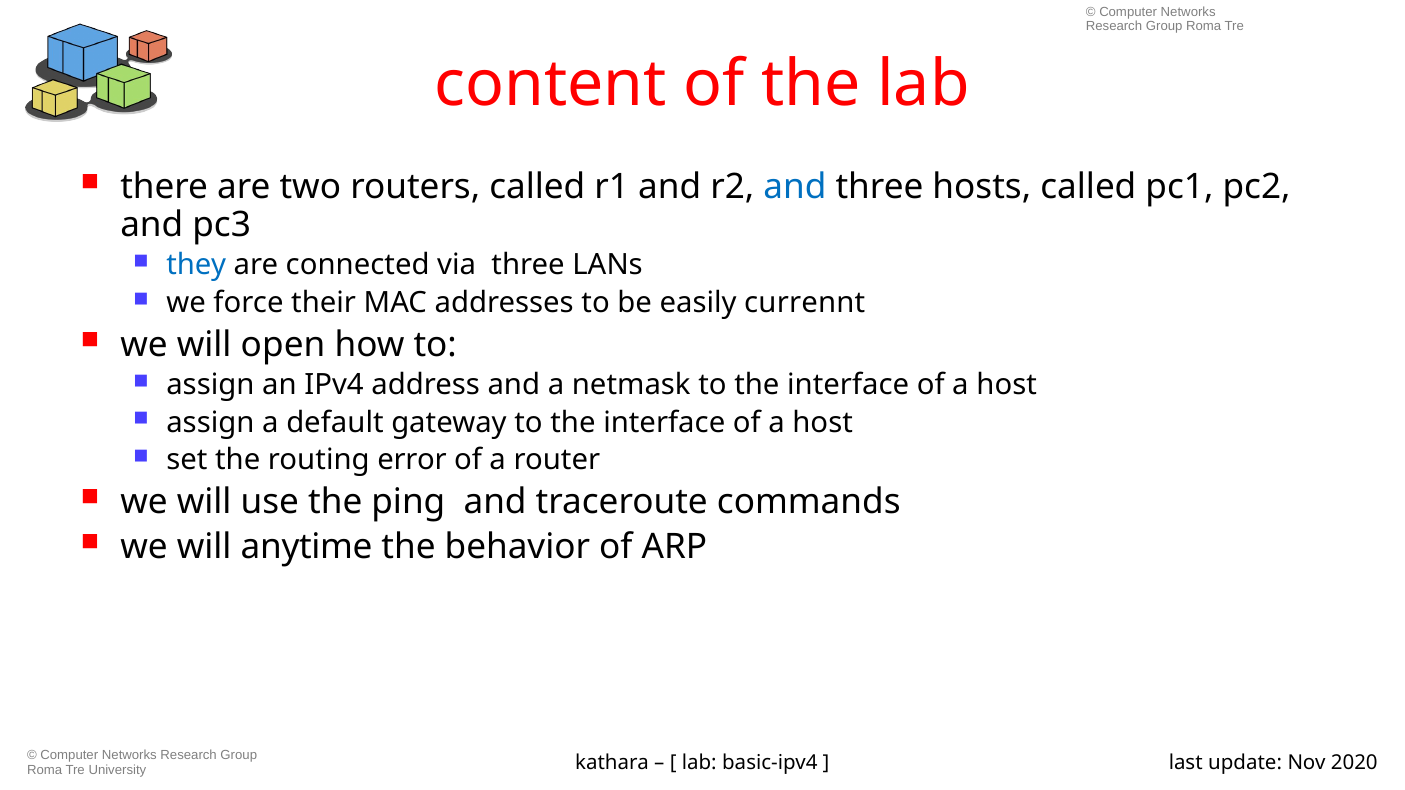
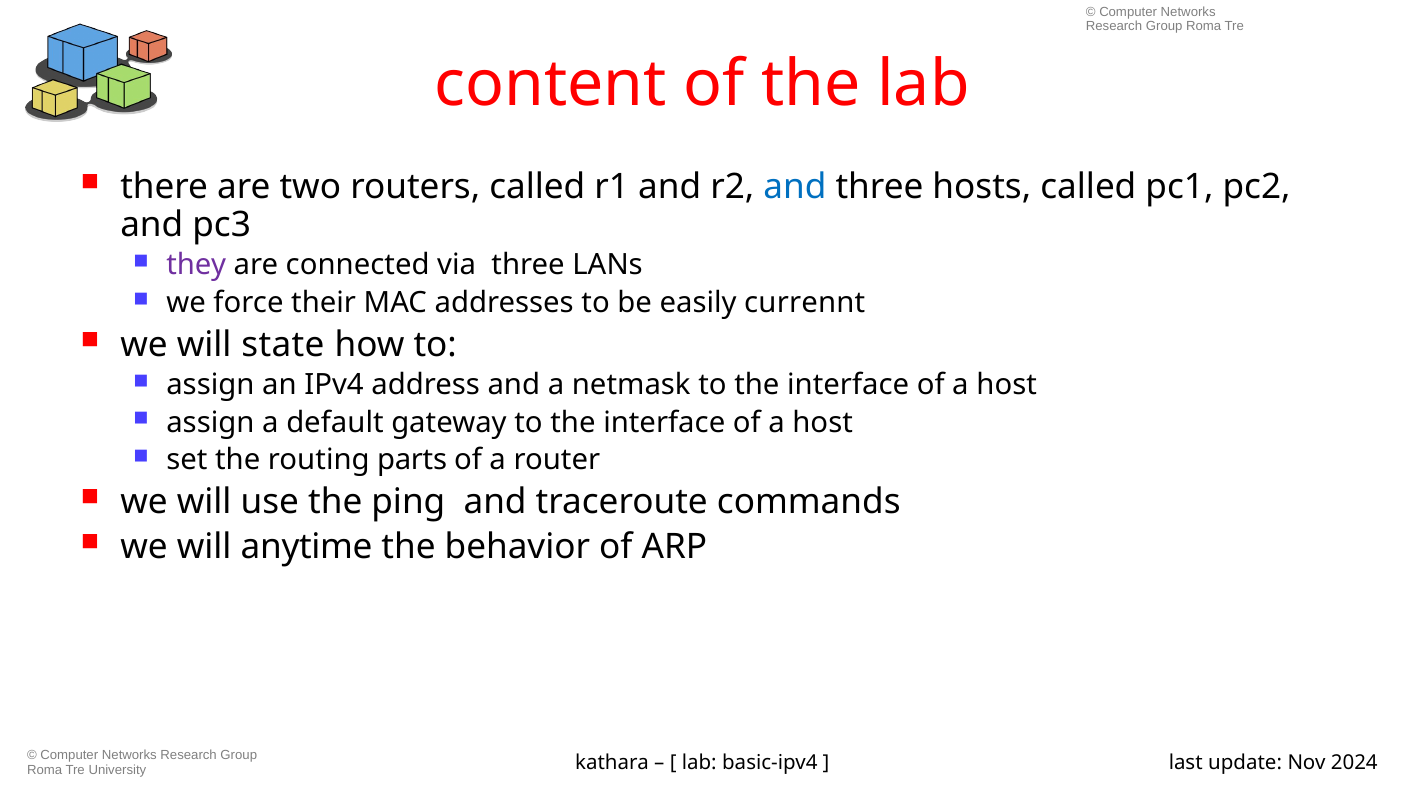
they colour: blue -> purple
open: open -> state
error: error -> parts
2020: 2020 -> 2024
